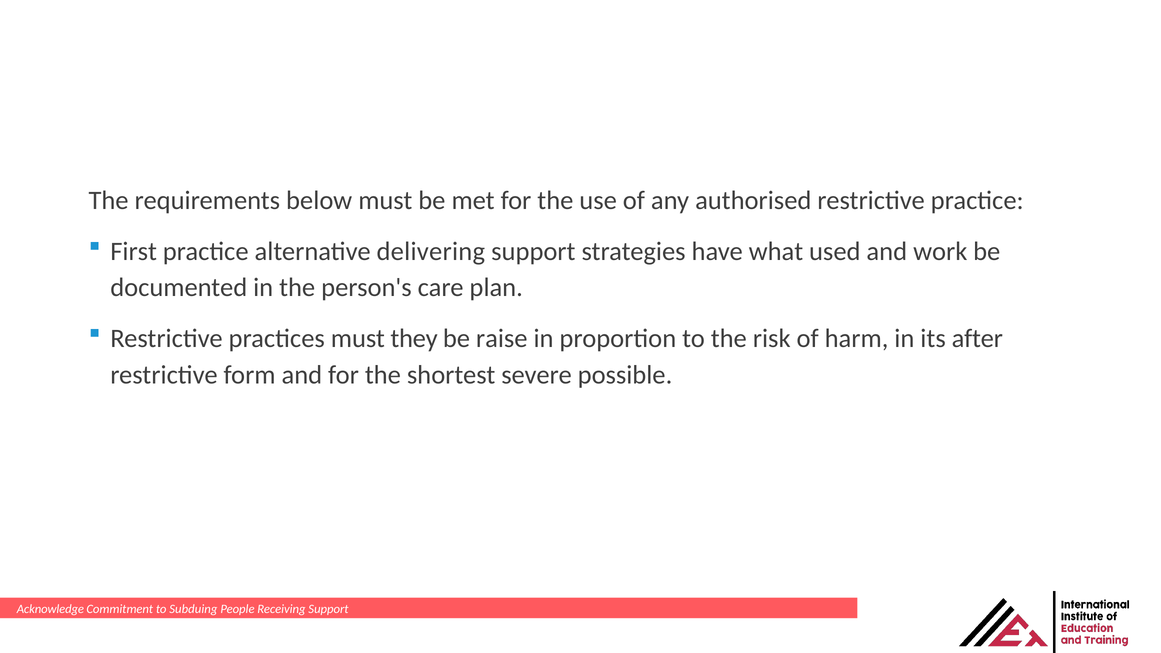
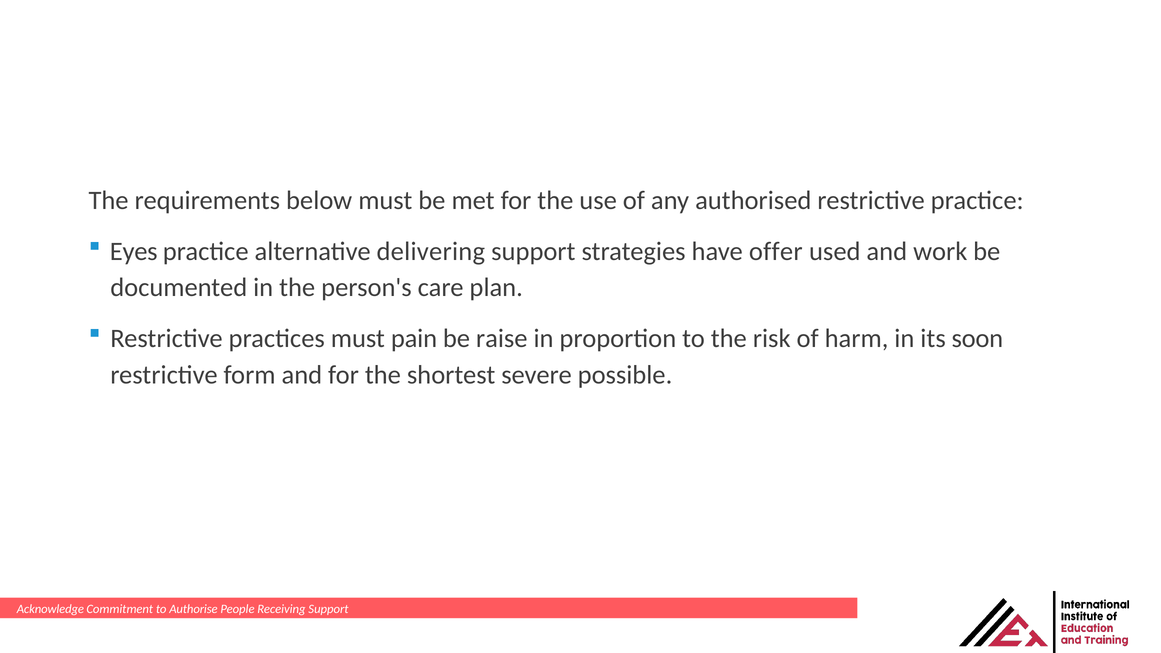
First: First -> Eyes
what: what -> offer
they: they -> pain
after: after -> soon
Subduing: Subduing -> Authorise
